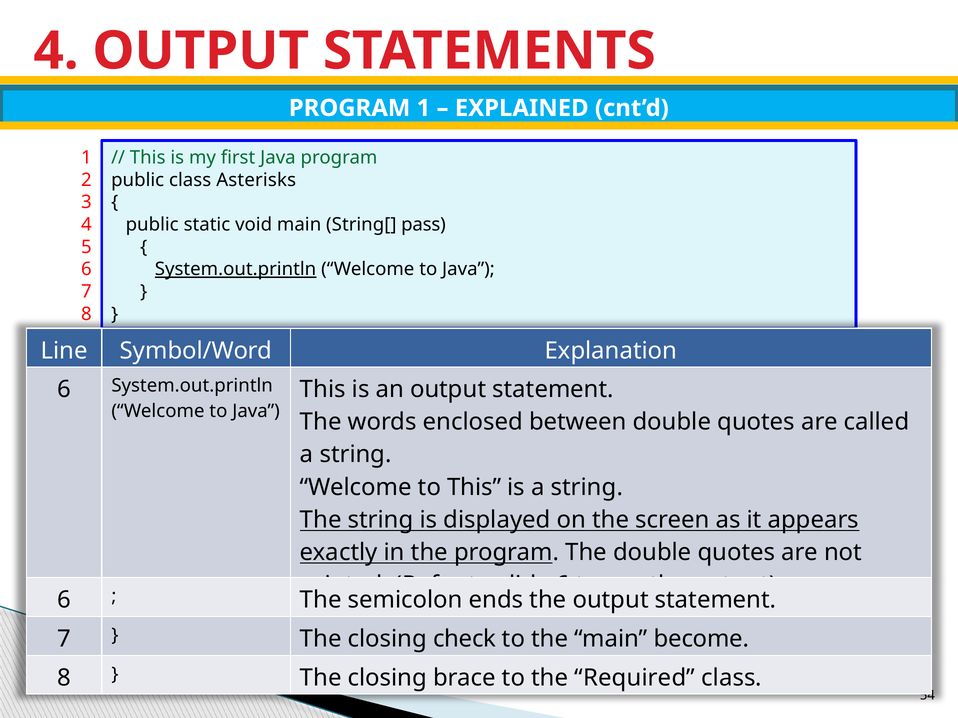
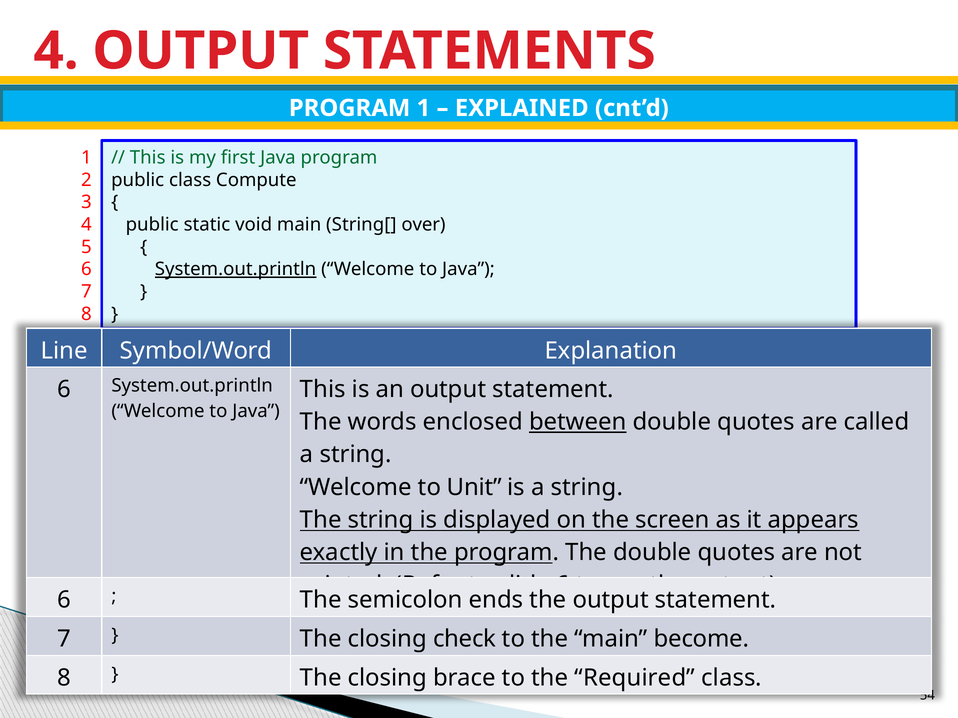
Asterisks: Asterisks -> Compute
pass: pass -> over
between underline: none -> present
to This: This -> Unit
